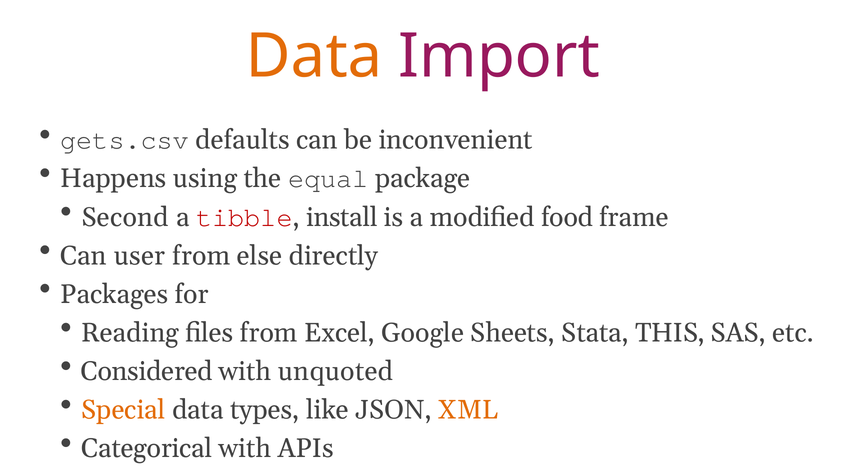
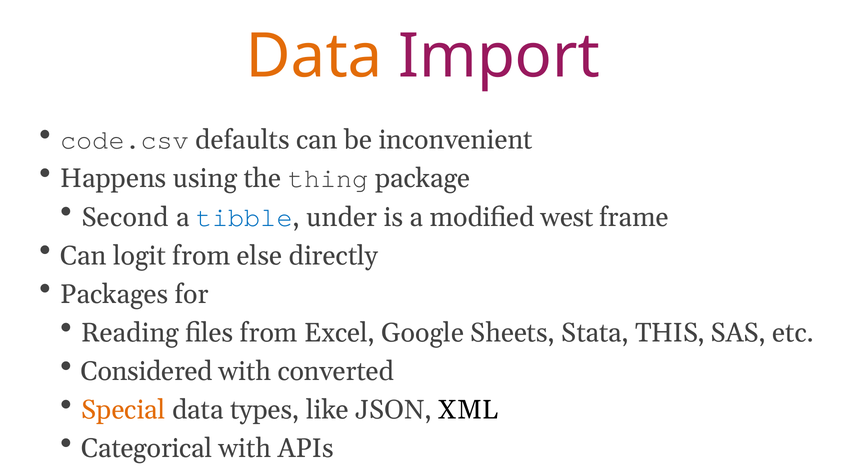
gets.csv: gets.csv -> code.csv
equal: equal -> thing
tibble colour: red -> blue
install: install -> under
food: food -> west
user: user -> logit
unquoted: unquoted -> converted
XML colour: orange -> black
